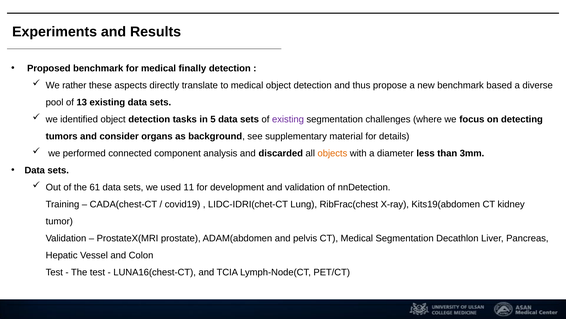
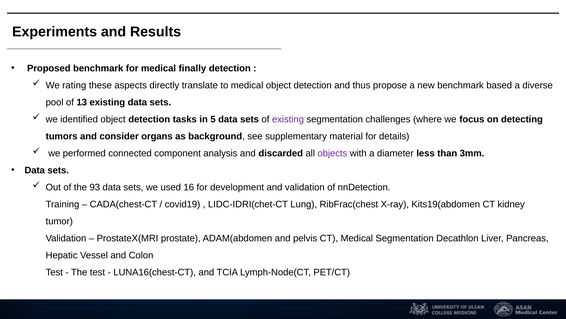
rather: rather -> rating
objects colour: orange -> purple
61: 61 -> 93
11: 11 -> 16
